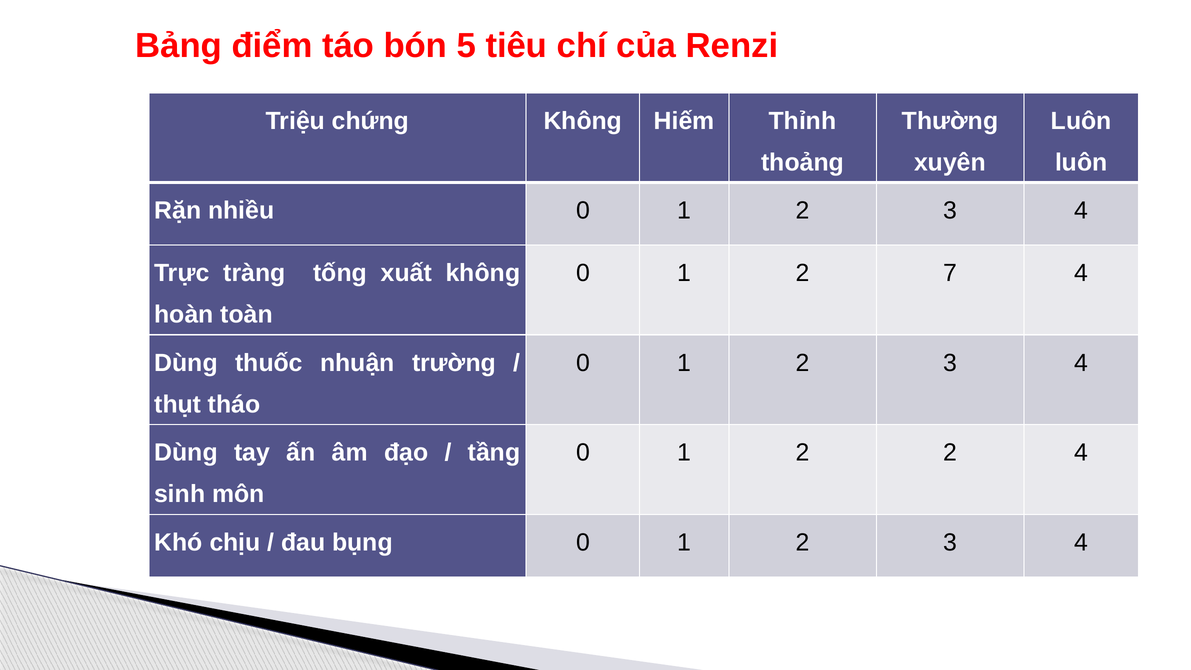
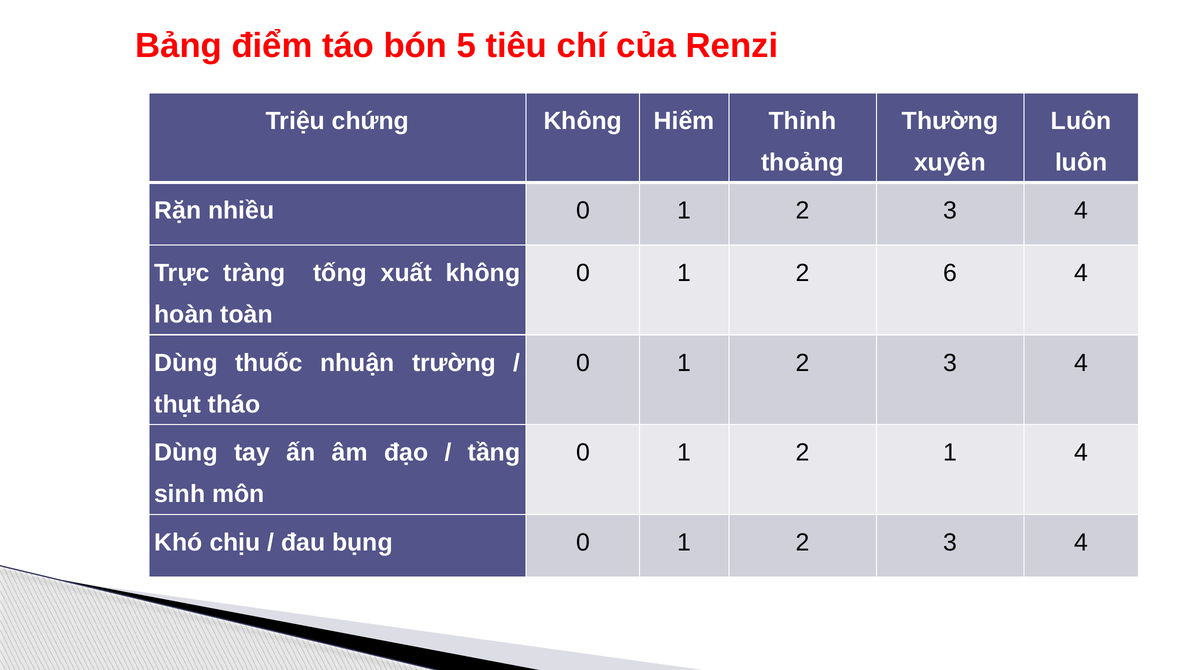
7: 7 -> 6
2 2: 2 -> 1
